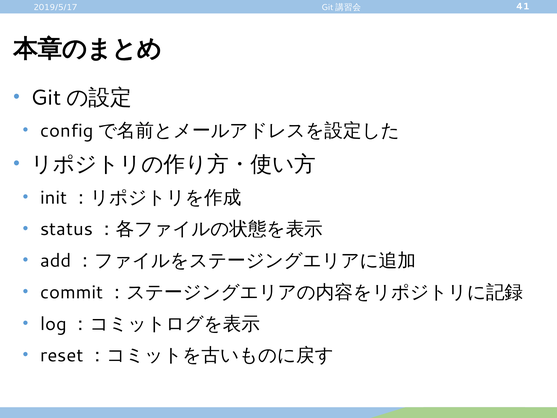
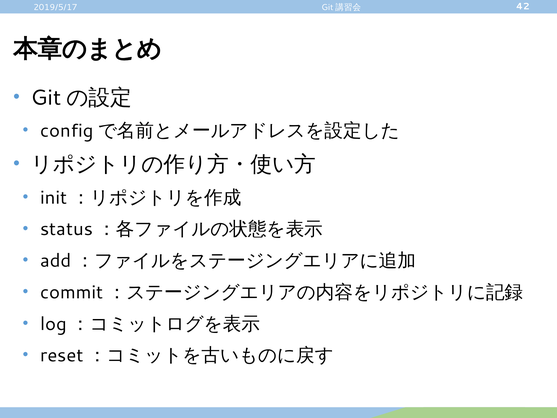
41: 41 -> 42
